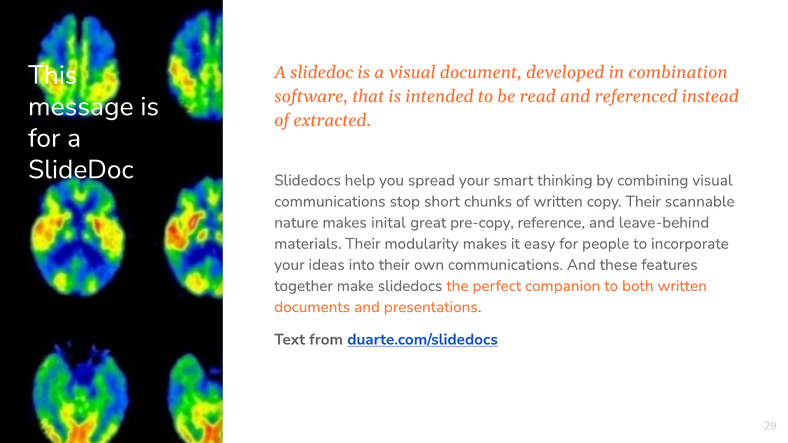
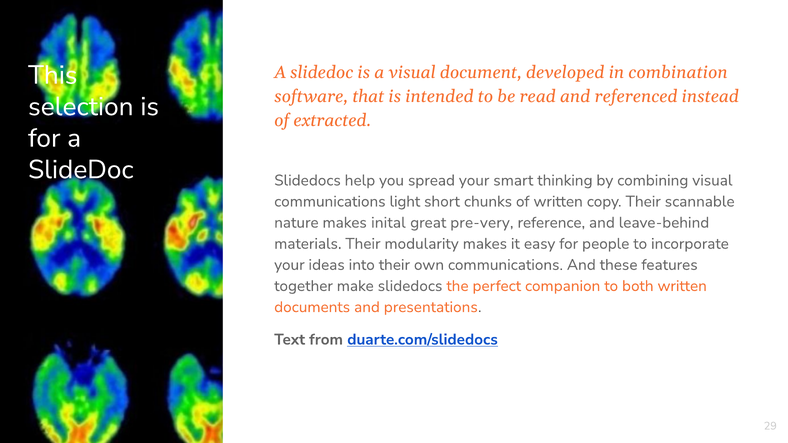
message: message -> selection
stop: stop -> light
pre-copy: pre-copy -> pre-very
